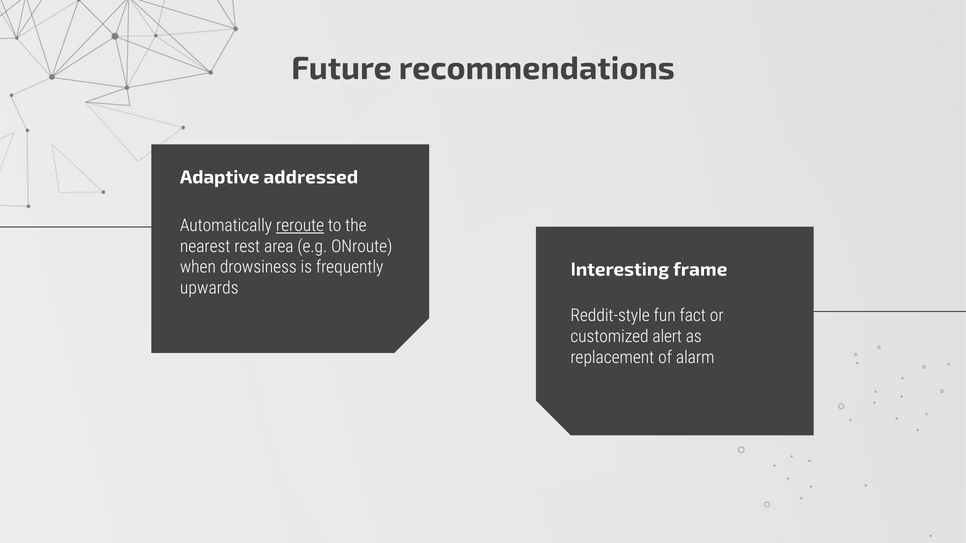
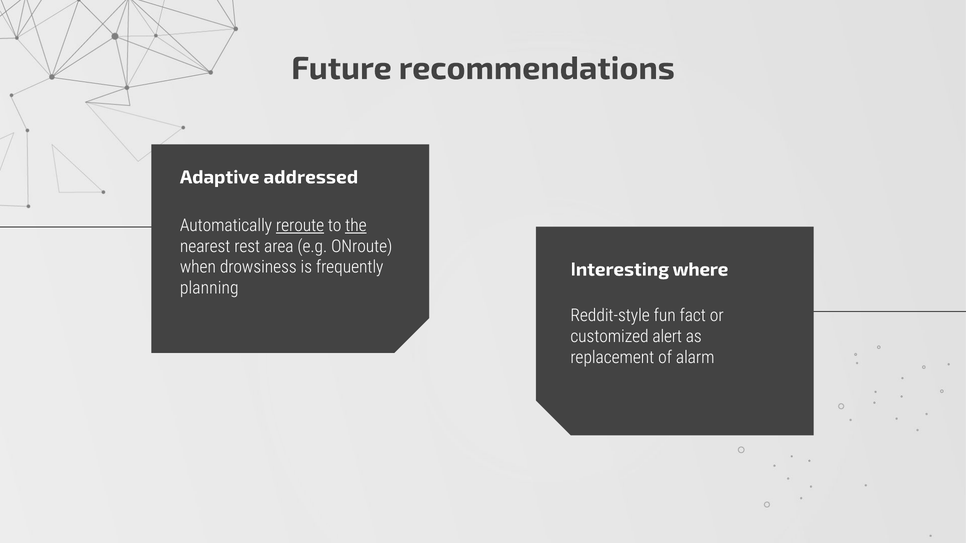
the underline: none -> present
frame: frame -> where
upwards: upwards -> planning
